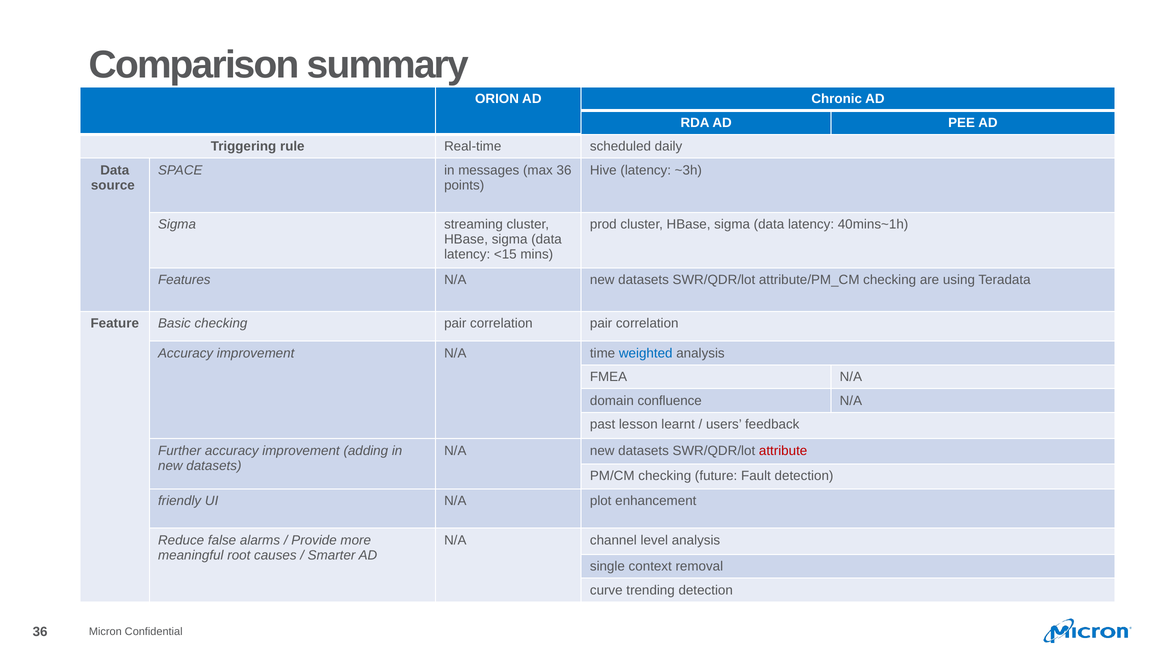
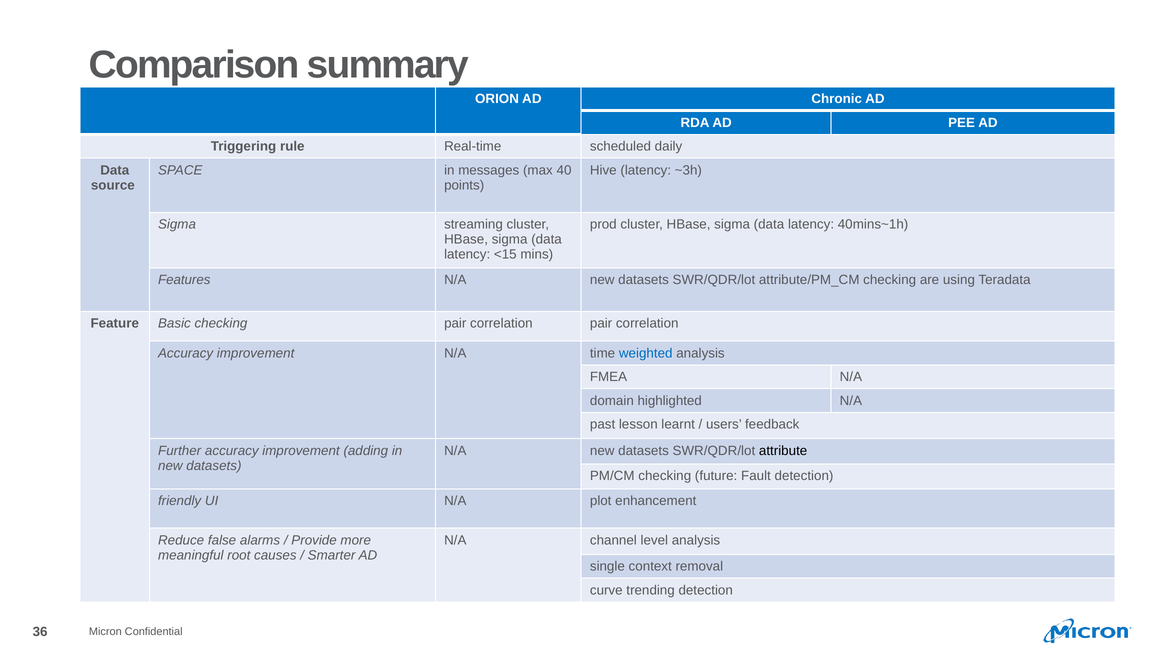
max 36: 36 -> 40
confluence: confluence -> highlighted
attribute colour: red -> black
